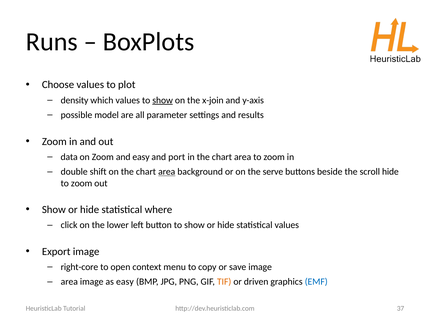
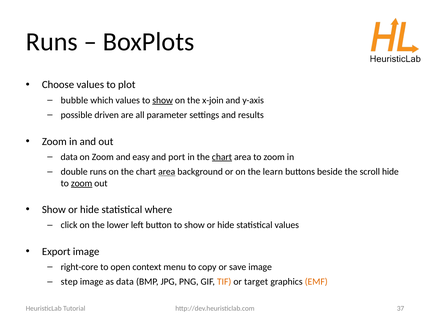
density: density -> bubble
model: model -> driven
chart at (222, 157) underline: none -> present
double shift: shift -> runs
serve: serve -> learn
zoom at (82, 183) underline: none -> present
area at (69, 281): area -> step
as easy: easy -> data
driven: driven -> target
EMF colour: blue -> orange
